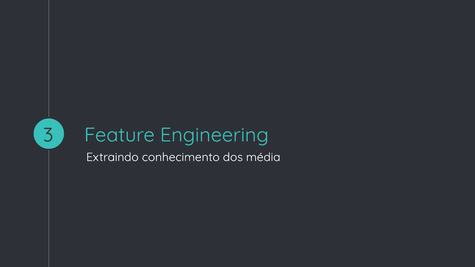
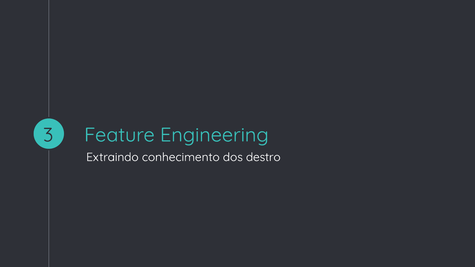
média: média -> destro
